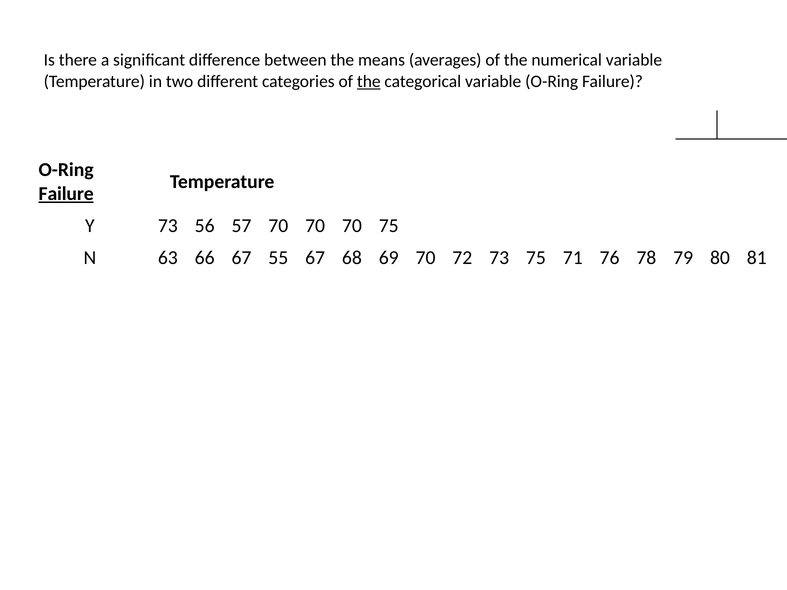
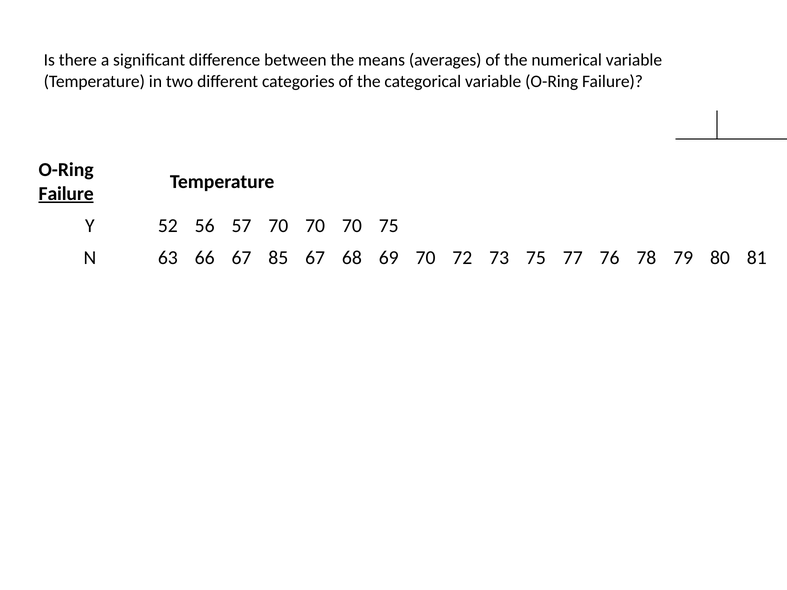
the at (369, 82) underline: present -> none
Y 73: 73 -> 52
55: 55 -> 85
71: 71 -> 77
